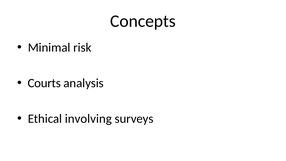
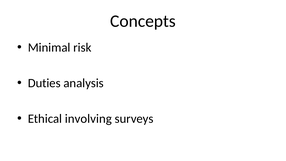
Courts: Courts -> Duties
